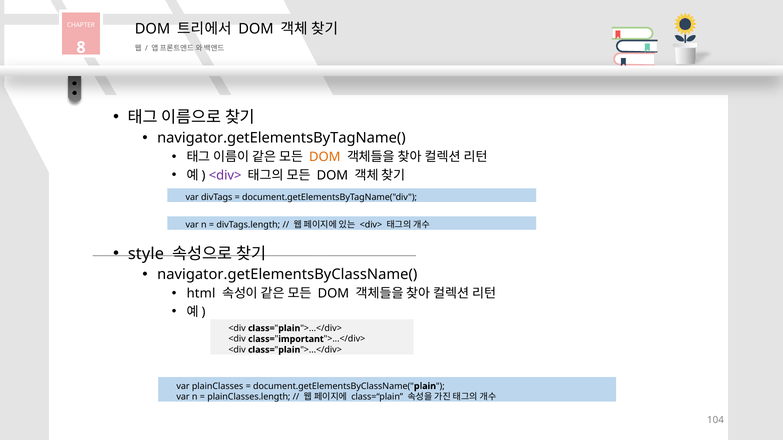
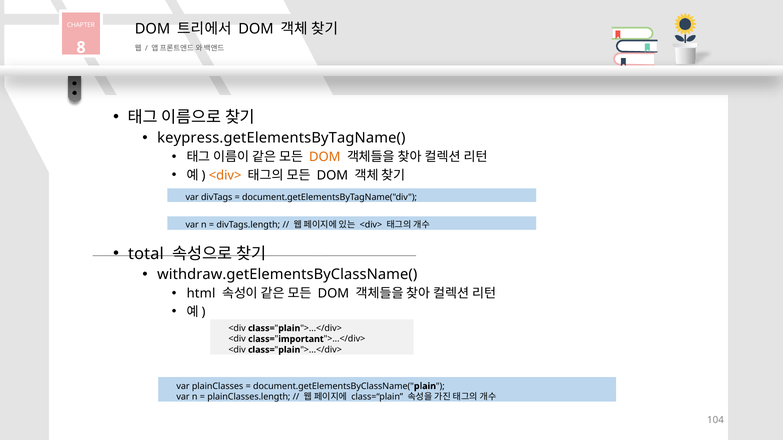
navigator.getElementsByTagName(: navigator.getElementsByTagName( -> keypress.getElementsByTagName(
<div> at (225, 175) colour: purple -> orange
style: style -> total
navigator.getElementsByClassName(: navigator.getElementsByClassName( -> withdraw.getElementsByClassName(
